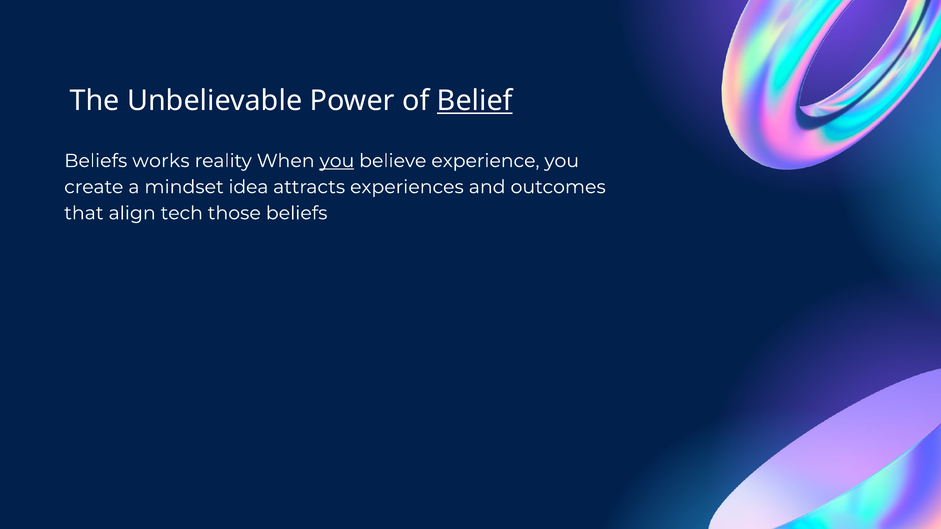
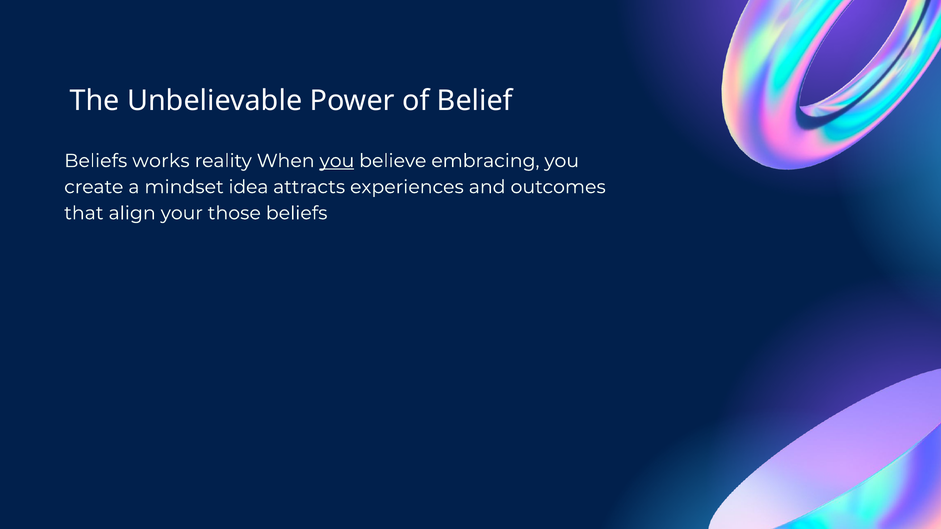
Belief underline: present -> none
experience: experience -> embracing
tech: tech -> your
